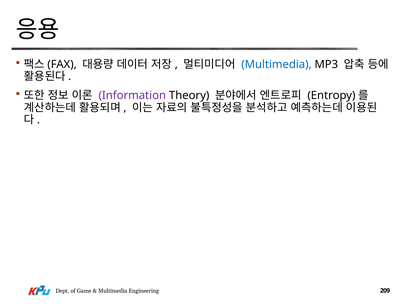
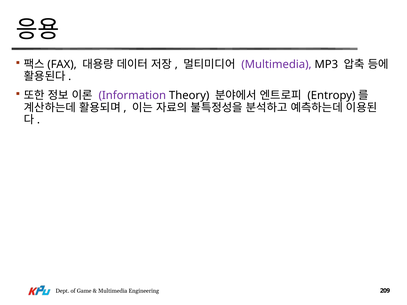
Multimedia at (276, 64) colour: blue -> purple
